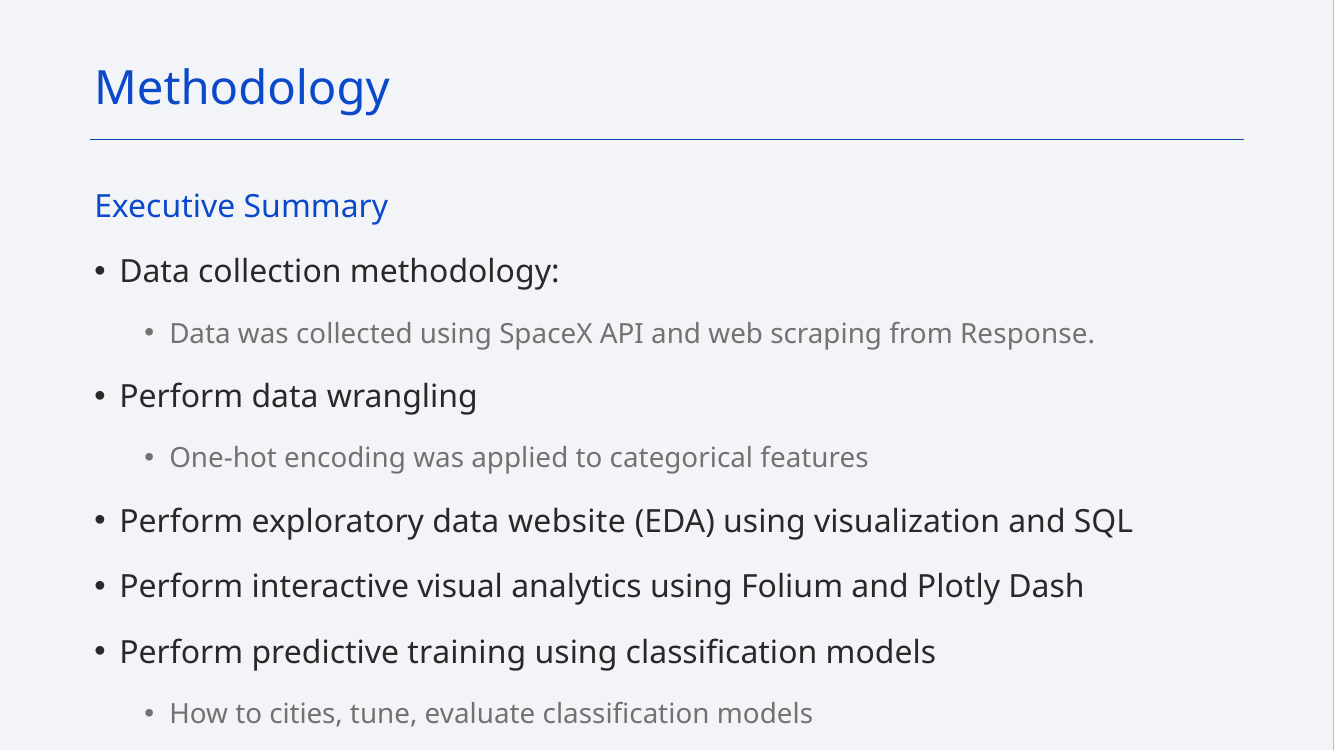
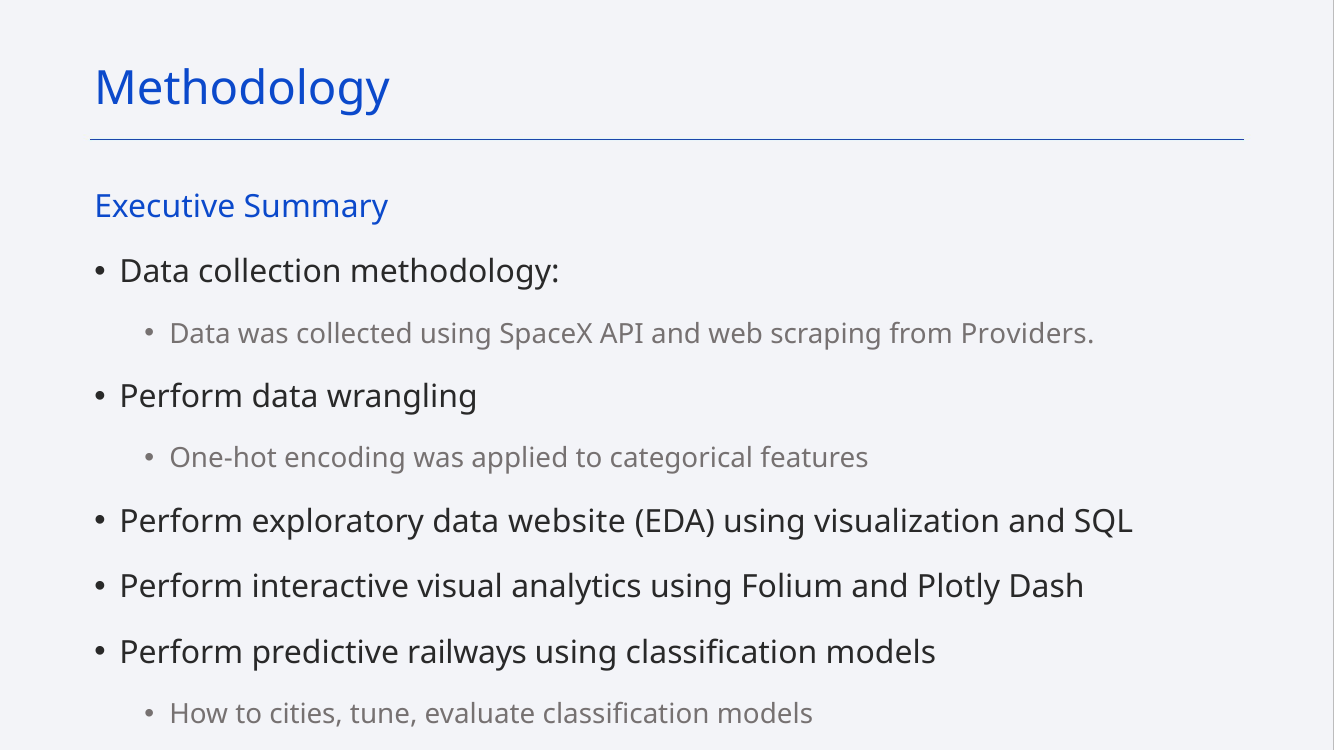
Response: Response -> Providers
training: training -> railways
